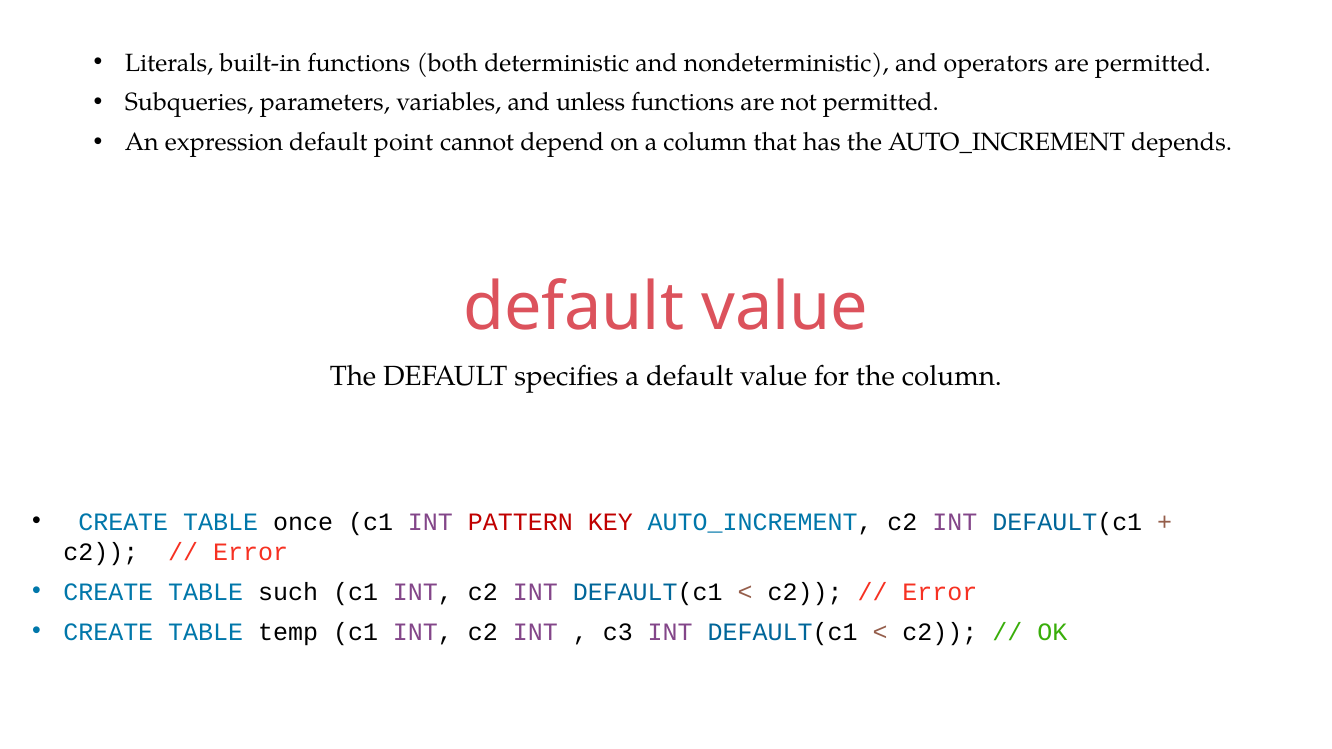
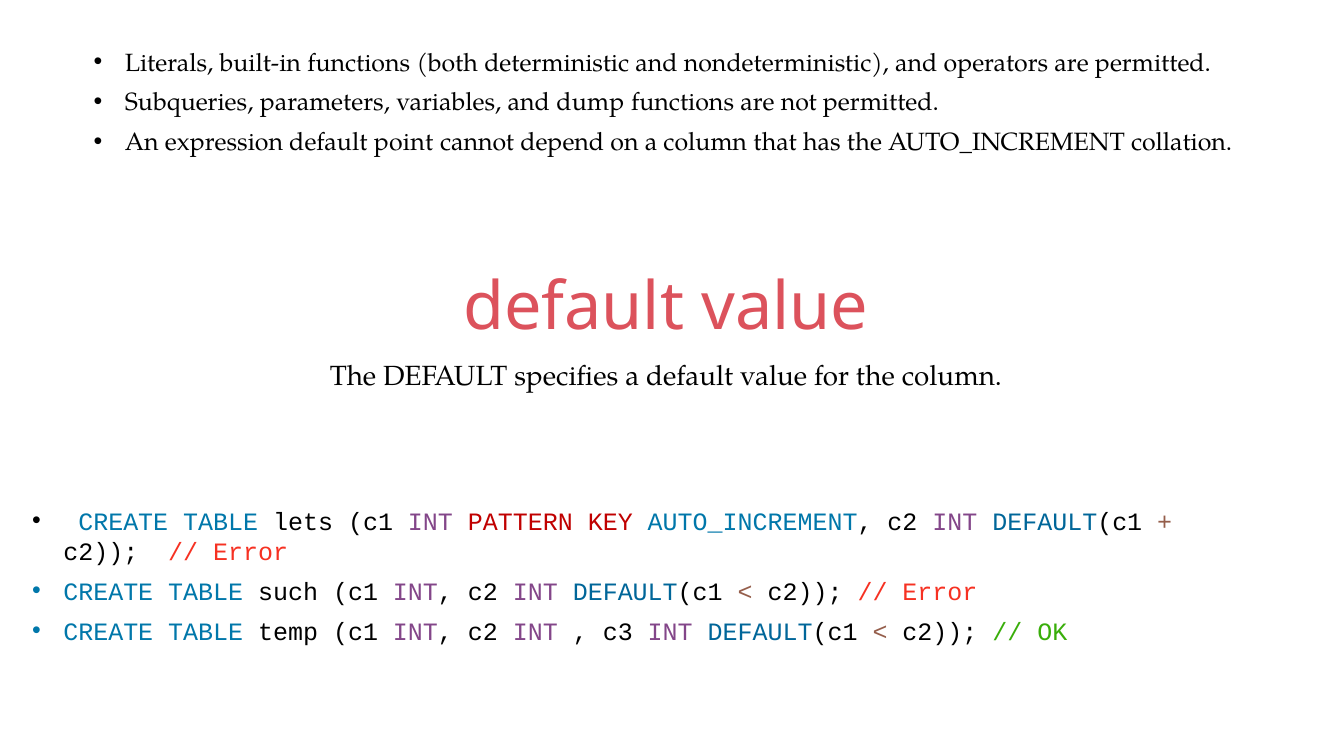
unless: unless -> dump
depends: depends -> collation
once: once -> lets
